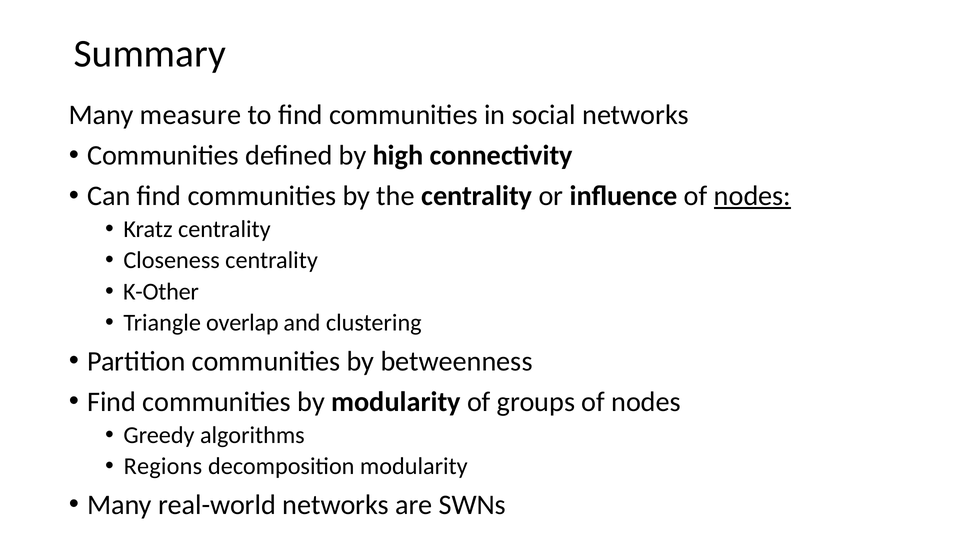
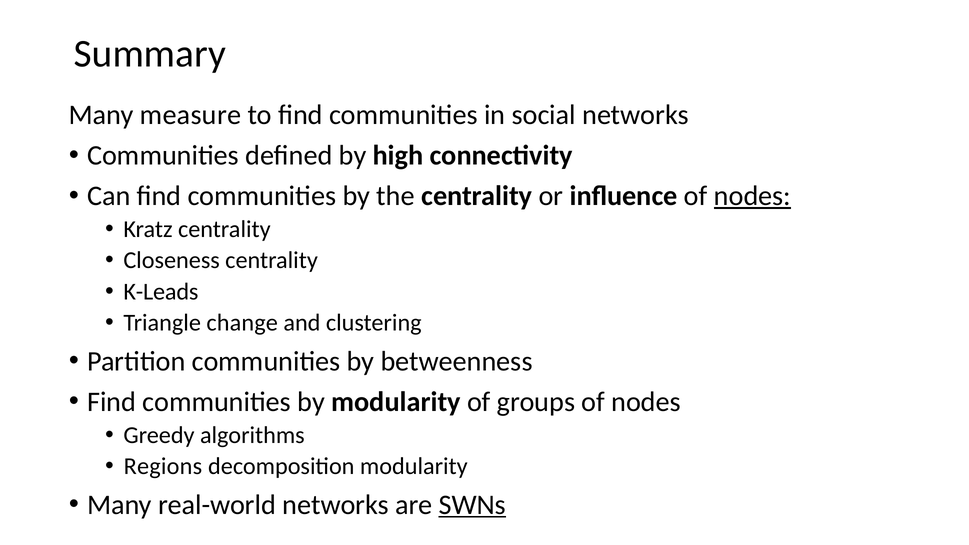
K-Other: K-Other -> K-Leads
overlap: overlap -> change
SWNs underline: none -> present
